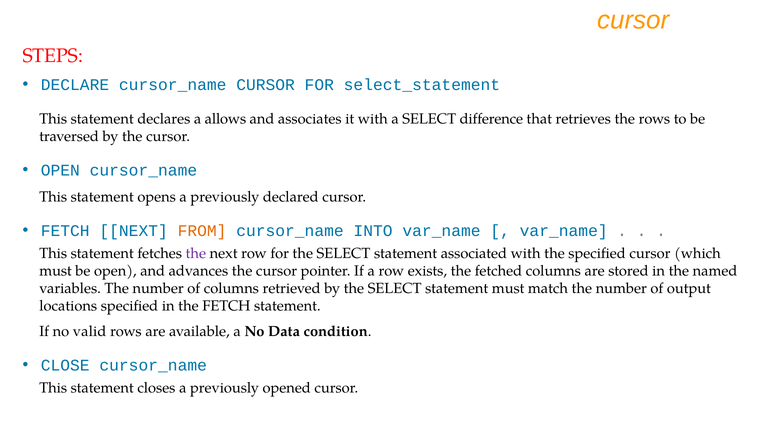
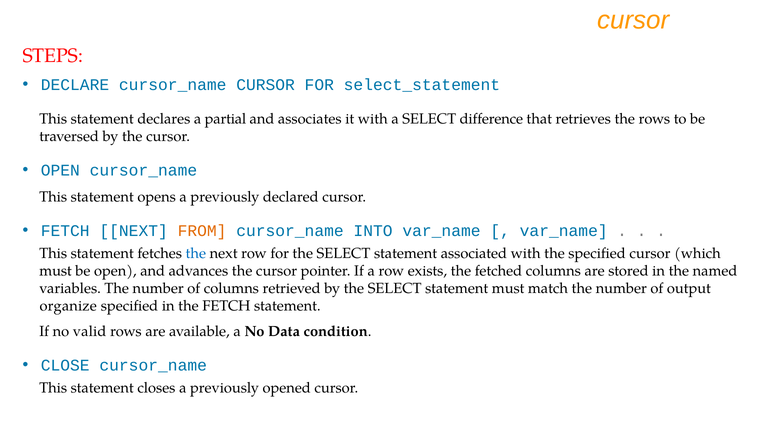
allows: allows -> partial
the at (196, 253) colour: purple -> blue
locations: locations -> organize
